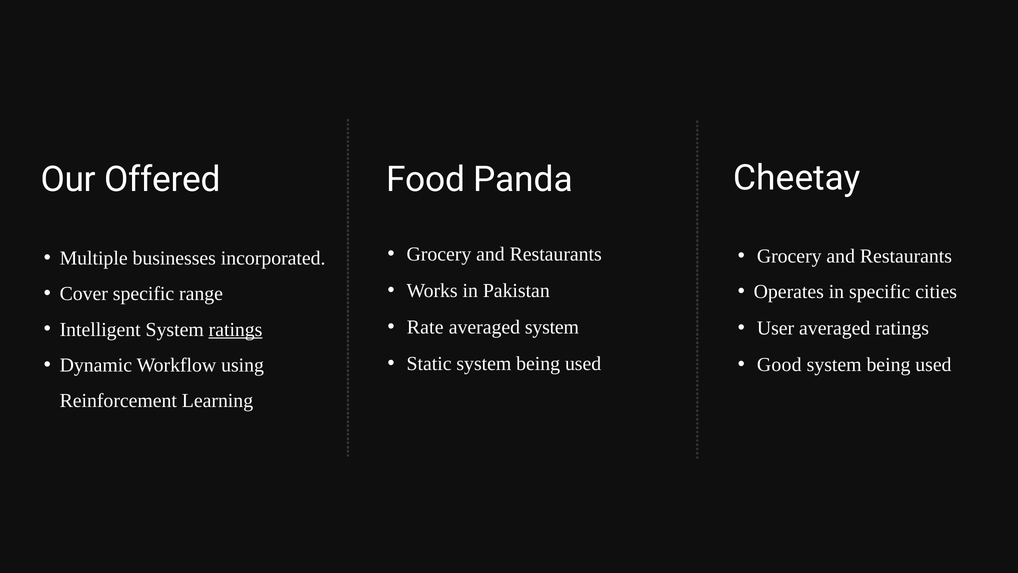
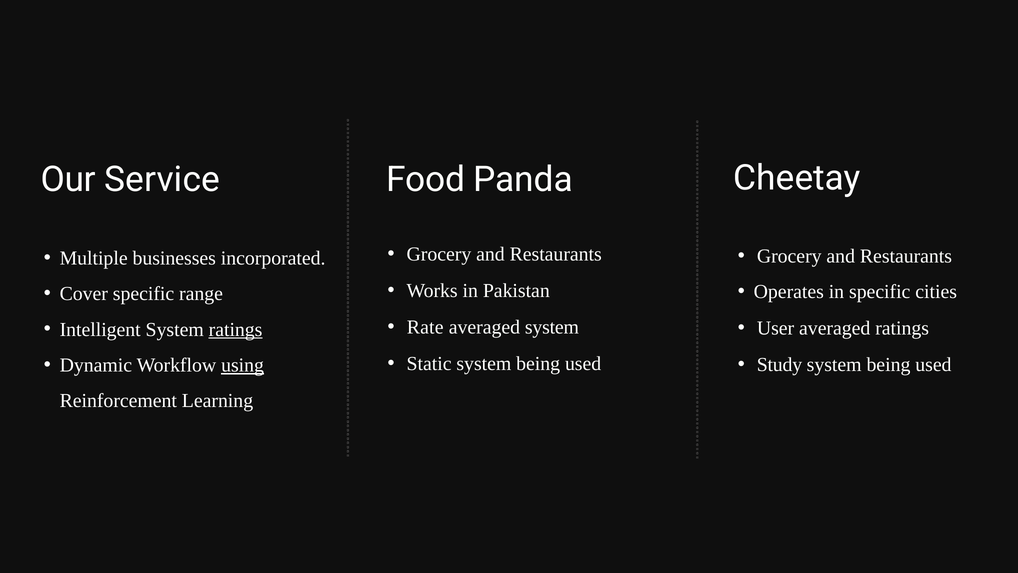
Offered: Offered -> Service
Good: Good -> Study
using underline: none -> present
